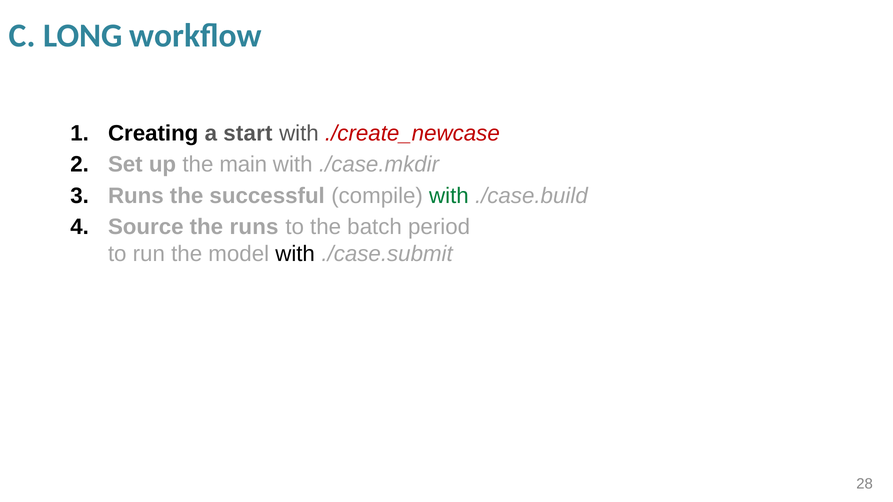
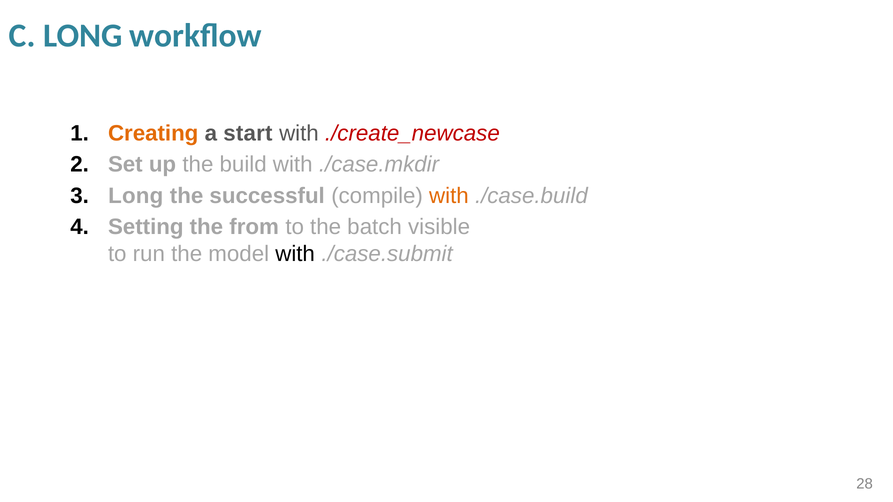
Creating colour: black -> orange
main: main -> build
Runs at (136, 196): Runs -> Long
with at (449, 196) colour: green -> orange
Source: Source -> Setting
the runs: runs -> from
period: period -> visible
